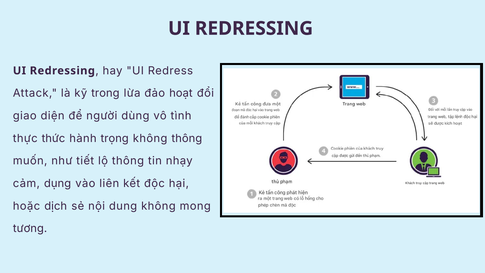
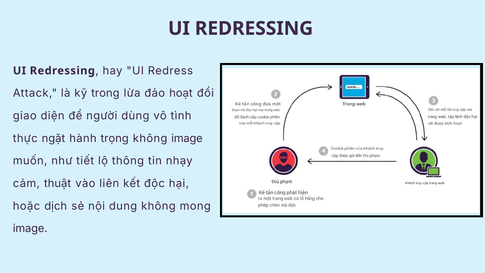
thức: thức -> ngặt
không thông: thông -> image
dụng: dụng -> thuật
tương at (30, 228): tương -> image
